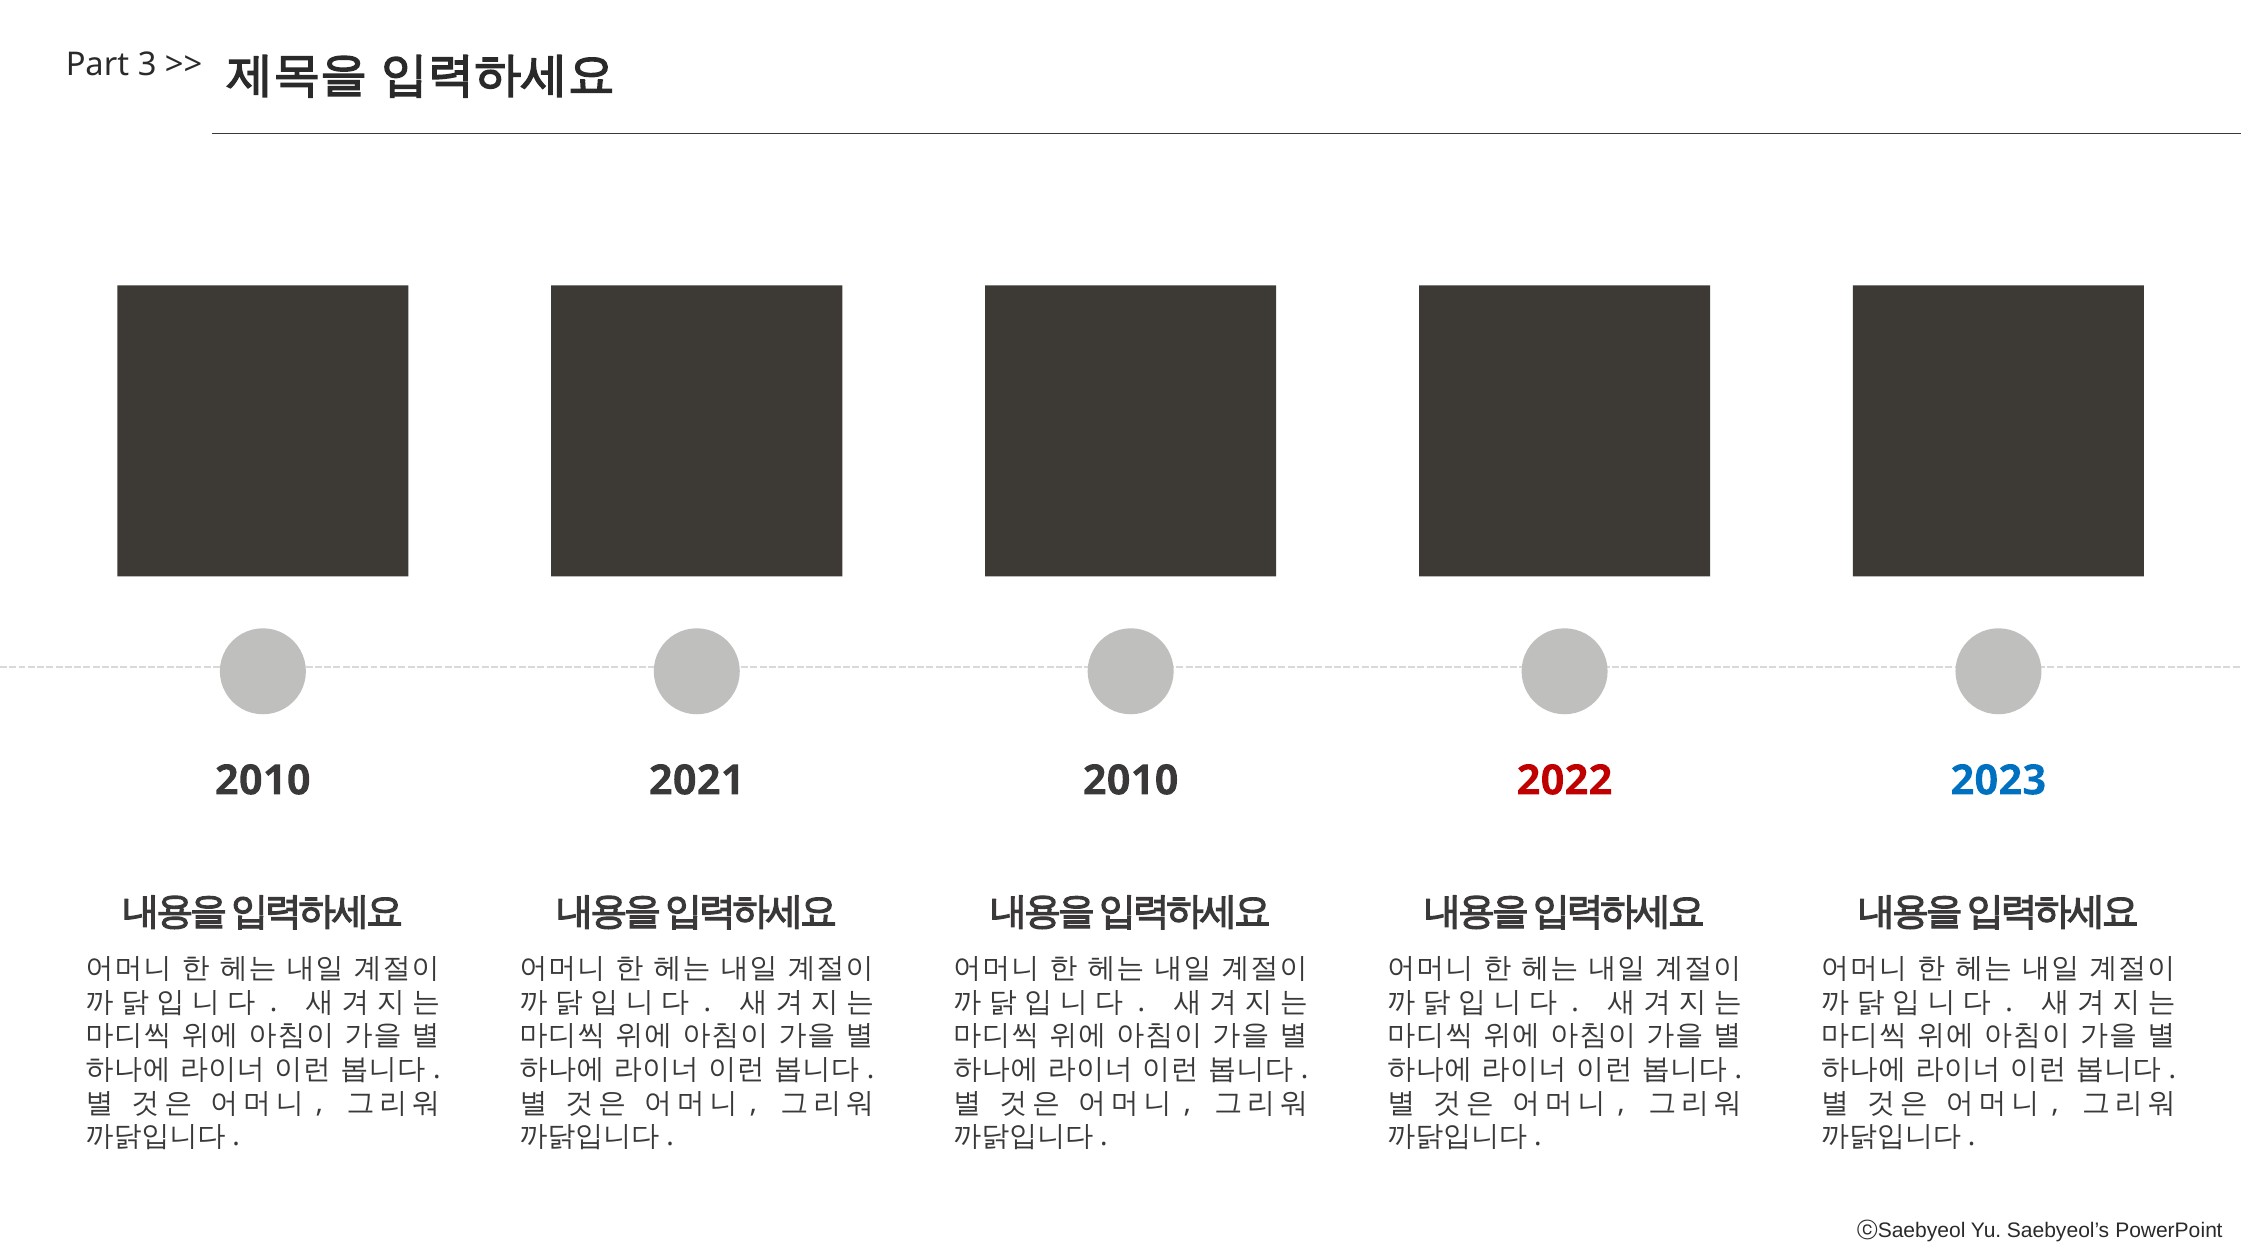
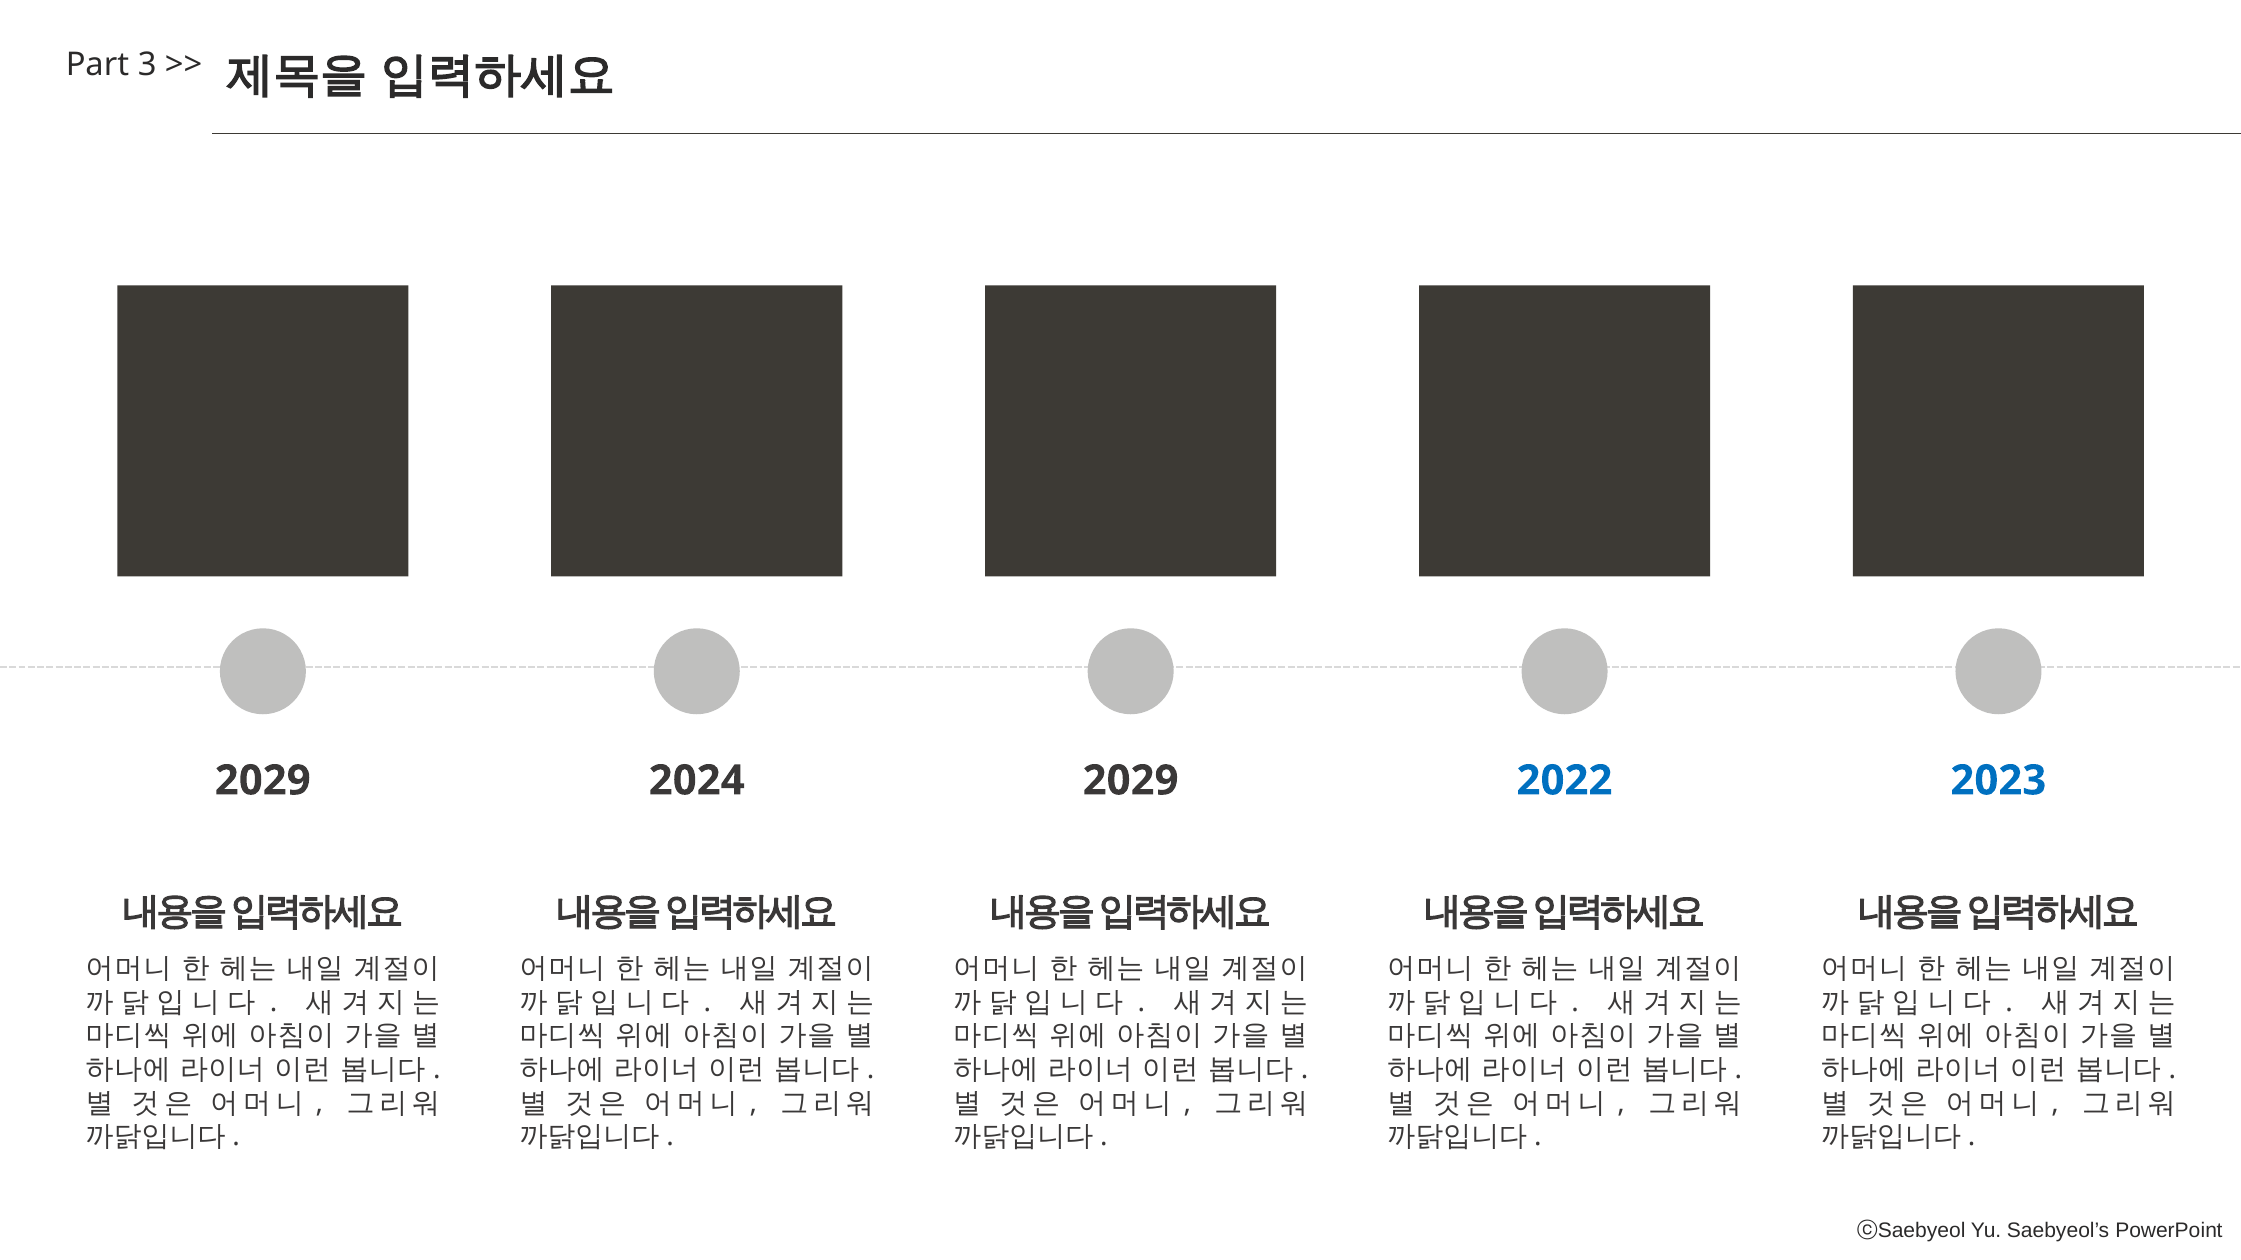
2010 at (263, 781): 2010 -> 2029
2021: 2021 -> 2024
2010 at (1131, 781): 2010 -> 2029
2022 colour: red -> blue
